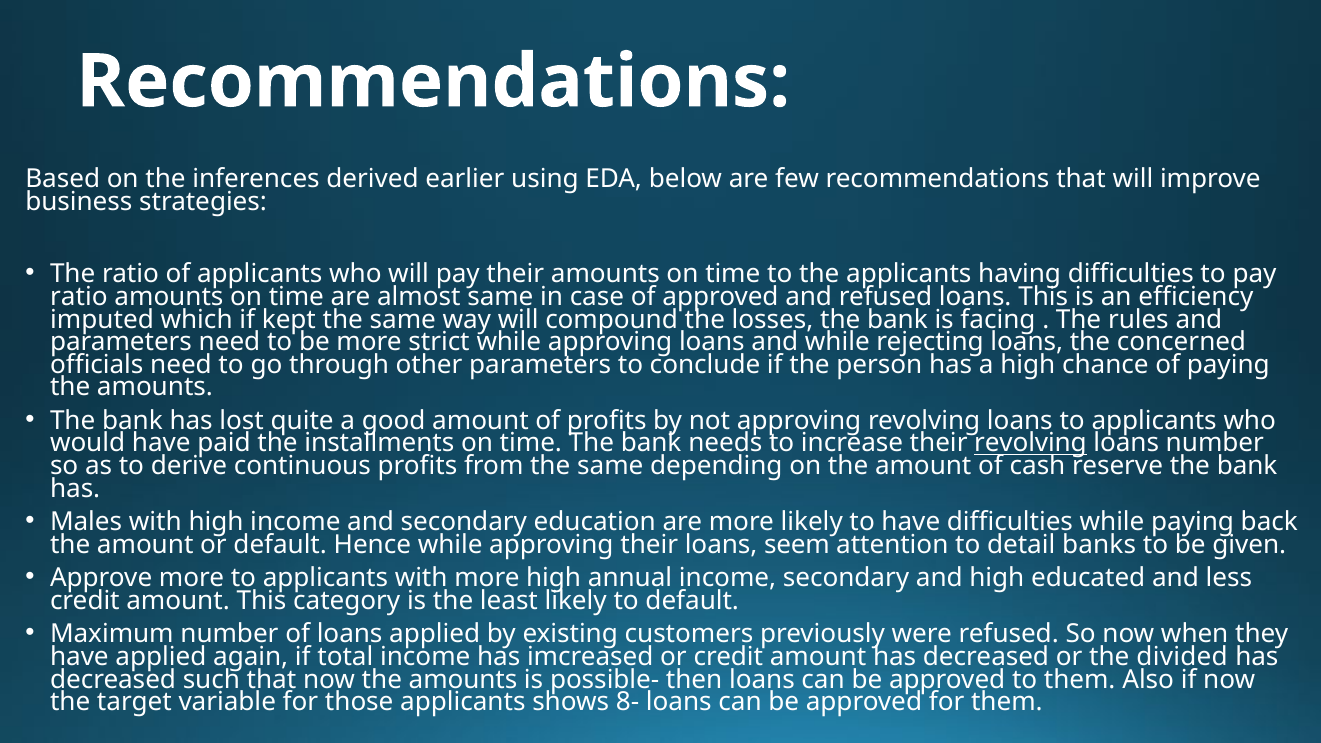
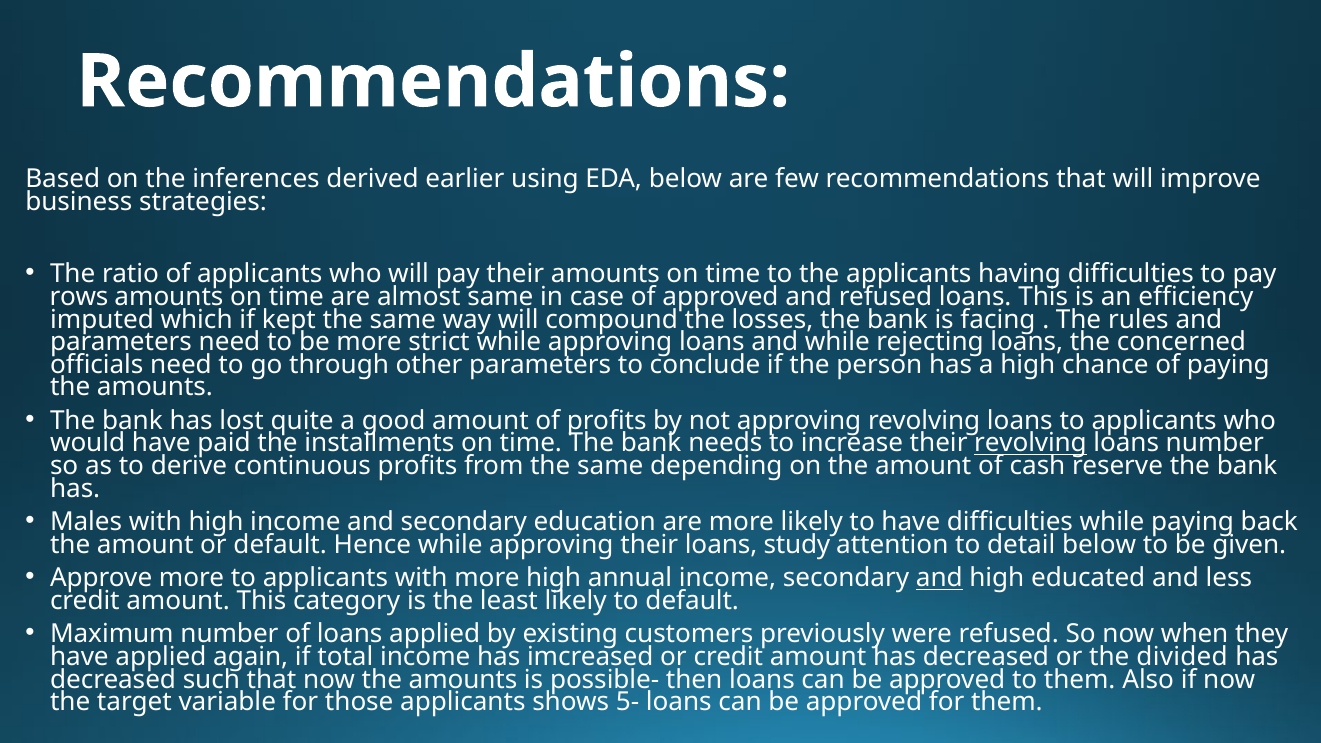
ratio at (79, 297): ratio -> rows
seem: seem -> study
detail banks: banks -> below
and at (939, 578) underline: none -> present
8-: 8- -> 5-
